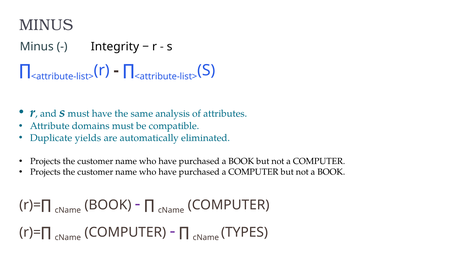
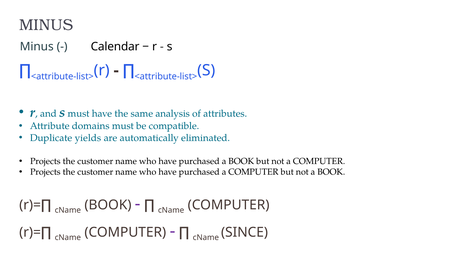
Integrity: Integrity -> Calendar
TYPES: TYPES -> SINCE
